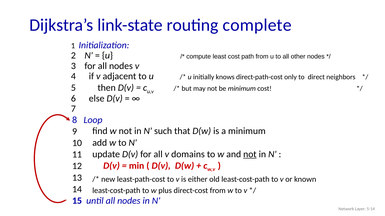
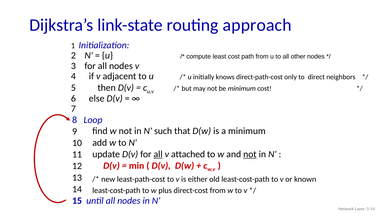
complete: complete -> approach
all at (158, 155) underline: none -> present
domains: domains -> attached
